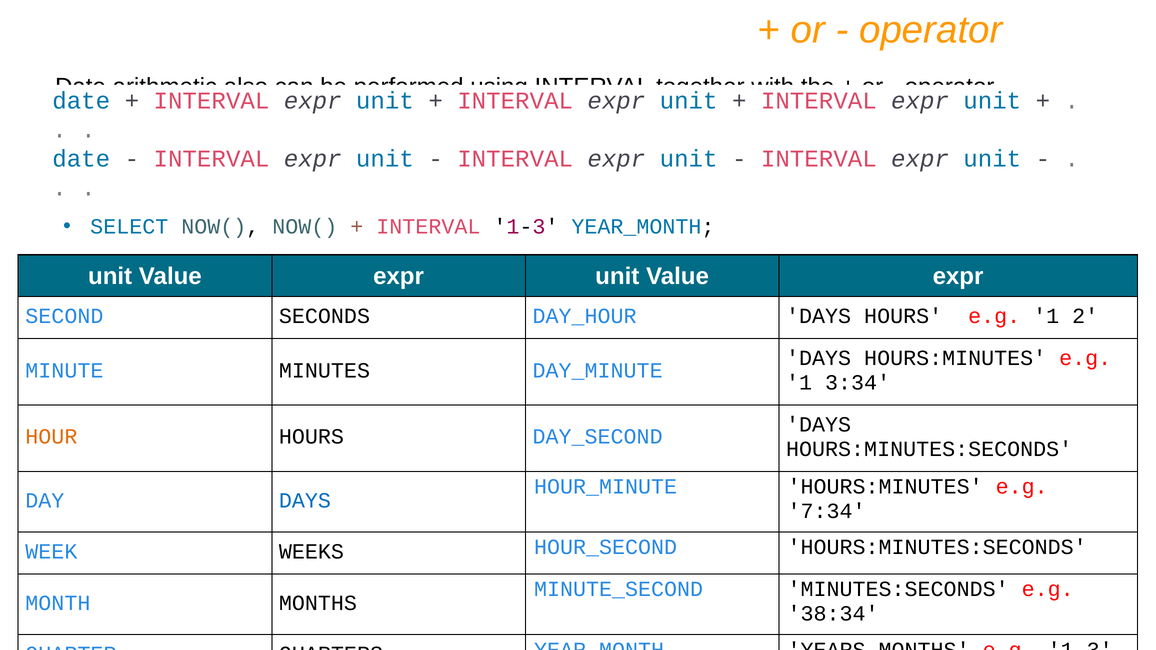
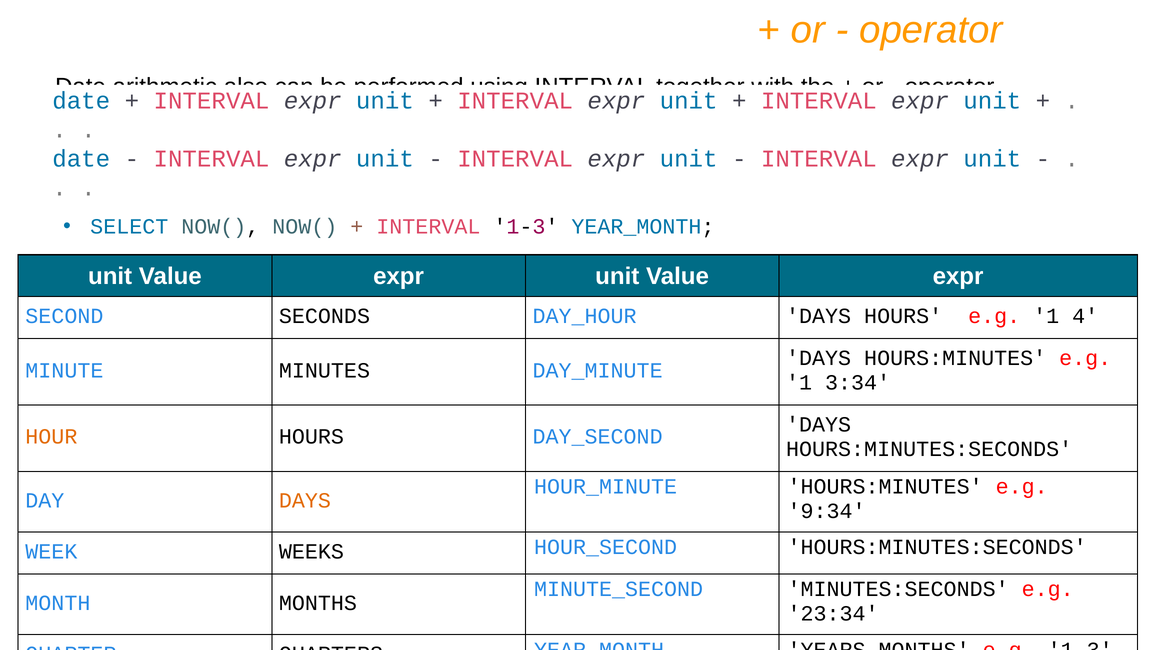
2: 2 -> 4
DAYS at (305, 501) colour: blue -> orange
7:34: 7:34 -> 9:34
38:34: 38:34 -> 23:34
